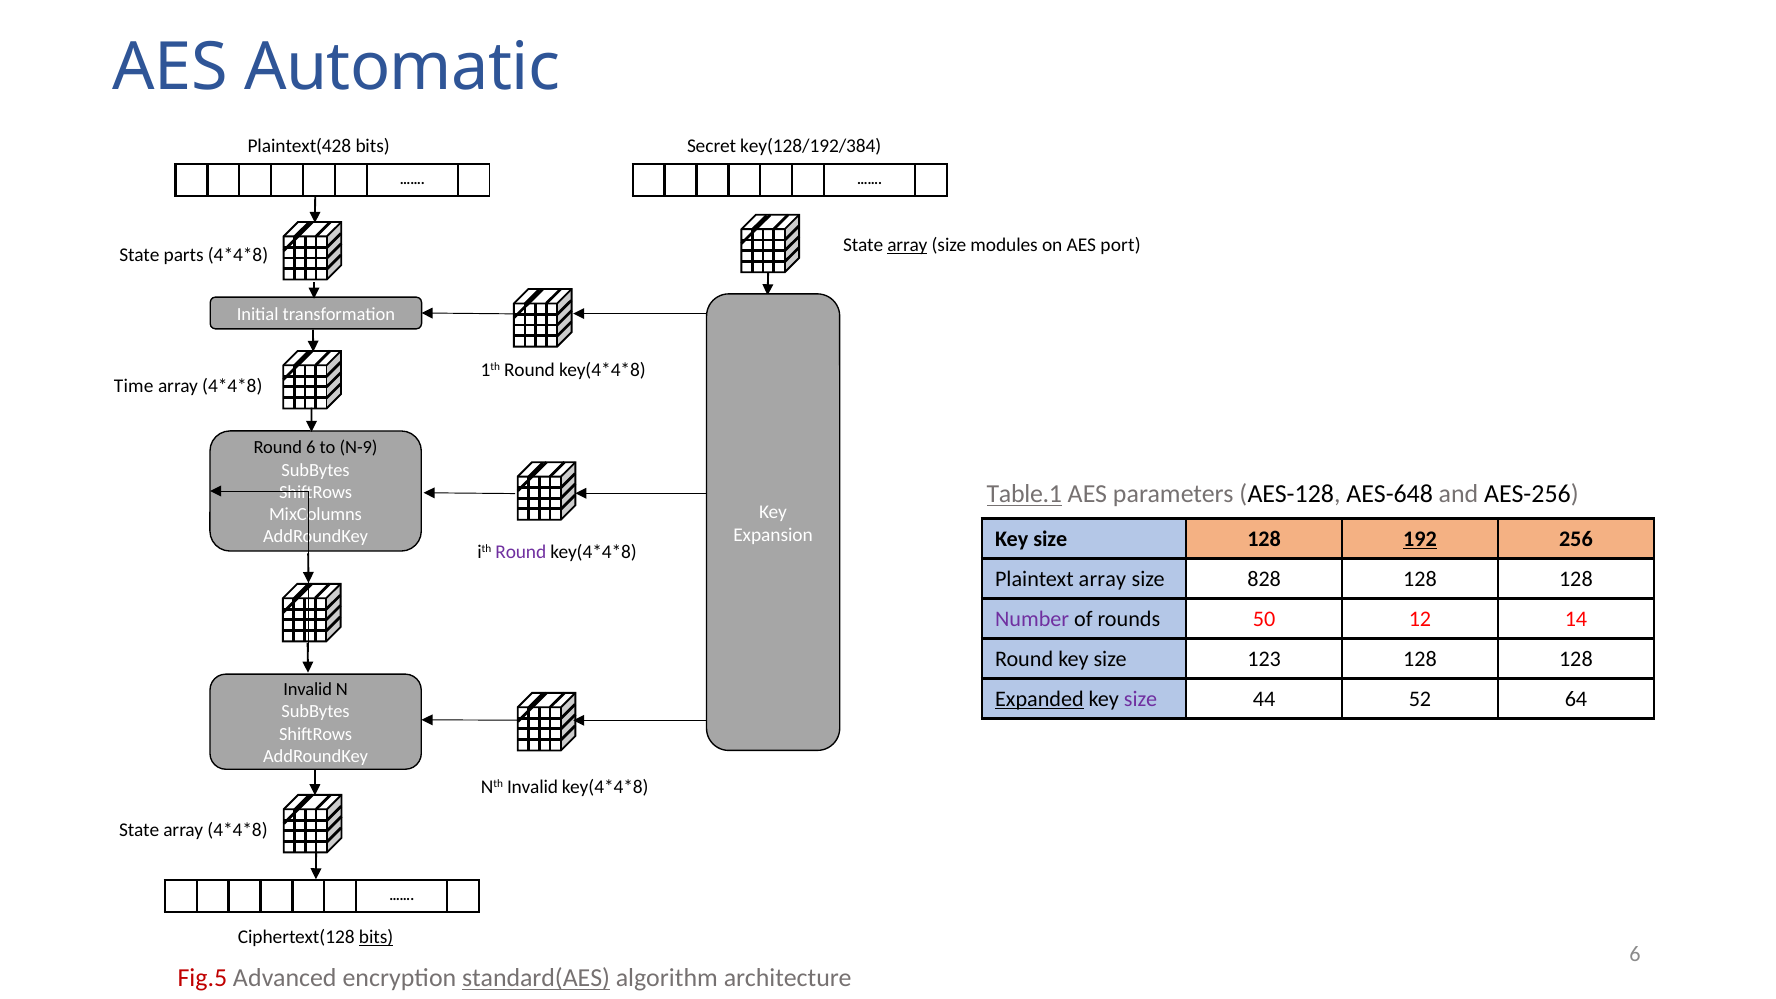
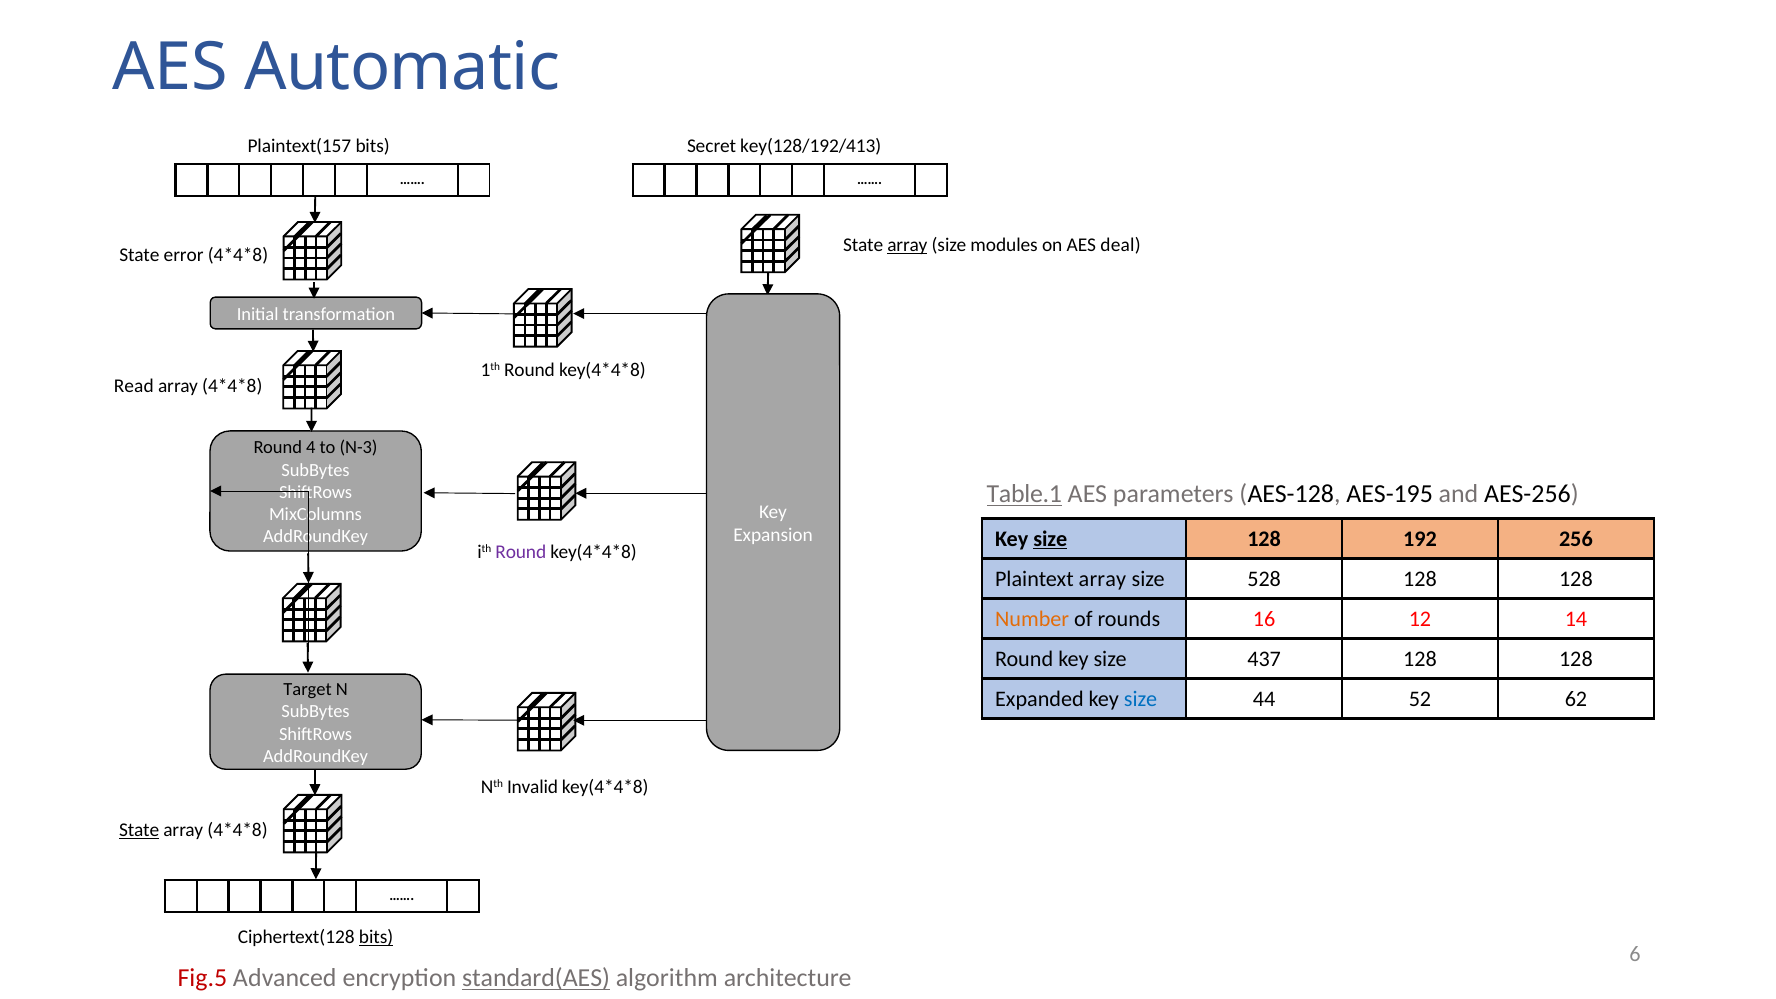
Plaintext(428: Plaintext(428 -> Plaintext(157
key(128/192/384: key(128/192/384 -> key(128/192/413
port: port -> deal
parts: parts -> error
Time: Time -> Read
Round 6: 6 -> 4
N-9: N-9 -> N-3
AES-648: AES-648 -> AES-195
size at (1050, 539) underline: none -> present
192 underline: present -> none
828: 828 -> 528
Number colour: purple -> orange
50: 50 -> 16
123: 123 -> 437
Invalid at (308, 690): Invalid -> Target
Expanded underline: present -> none
size at (1141, 699) colour: purple -> blue
64: 64 -> 62
State at (139, 830) underline: none -> present
